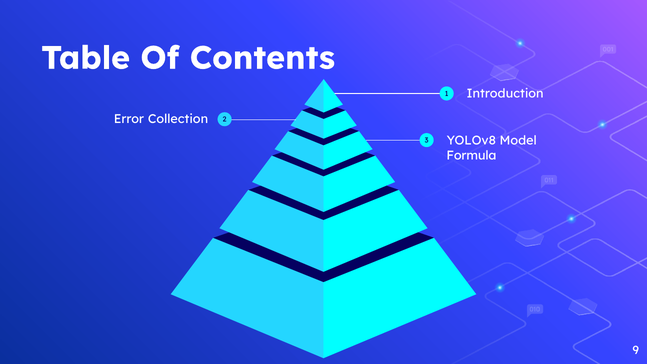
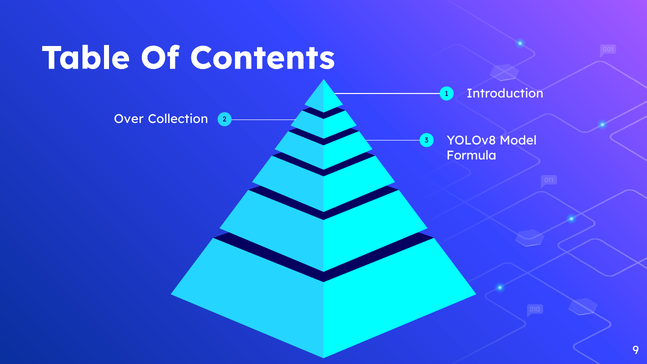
Error: Error -> Over
